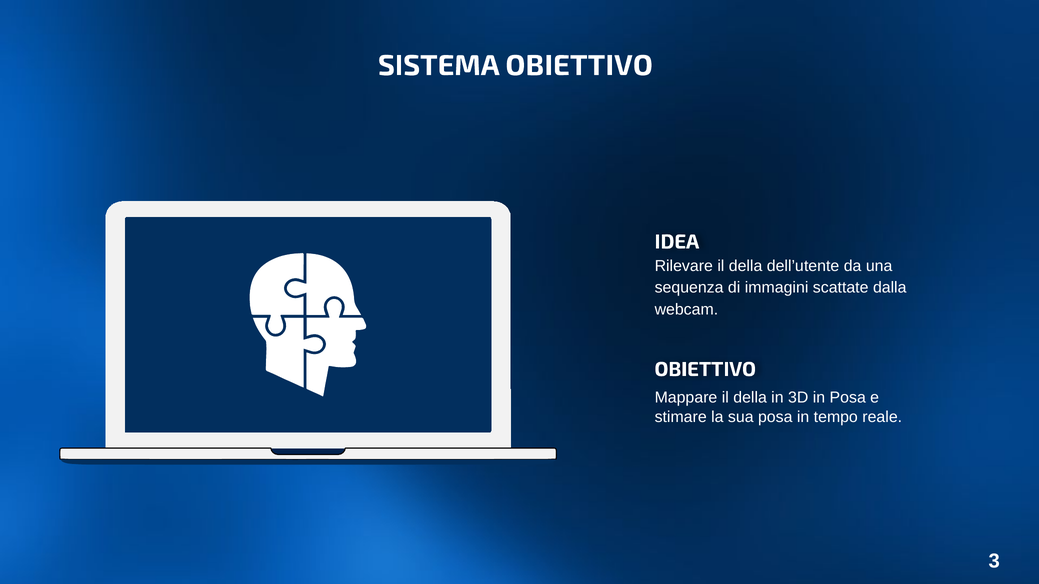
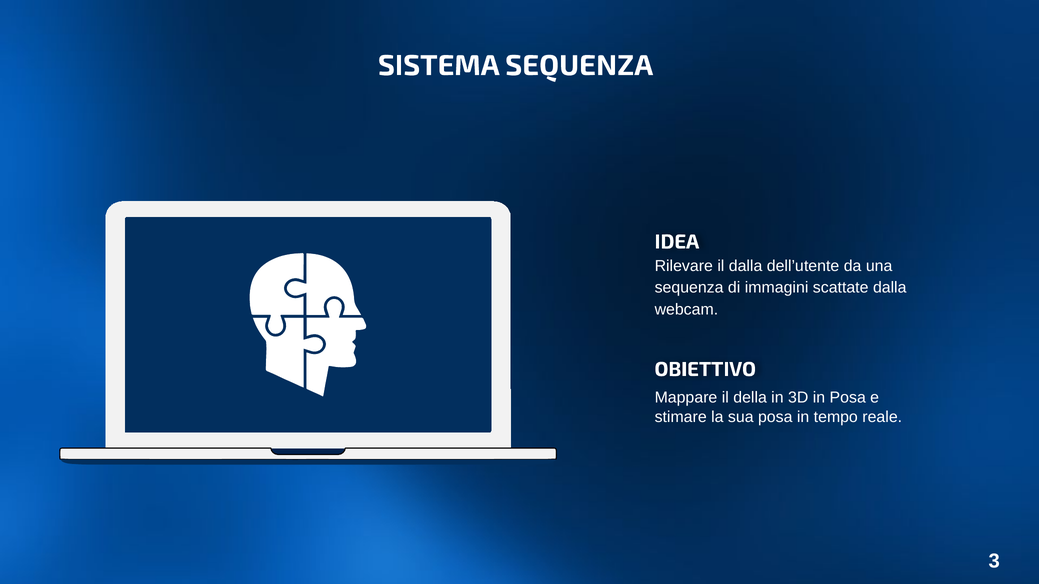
SISTEMA OBIETTIVO: OBIETTIVO -> SEQUENZA
Rilevare il della: della -> dalla
